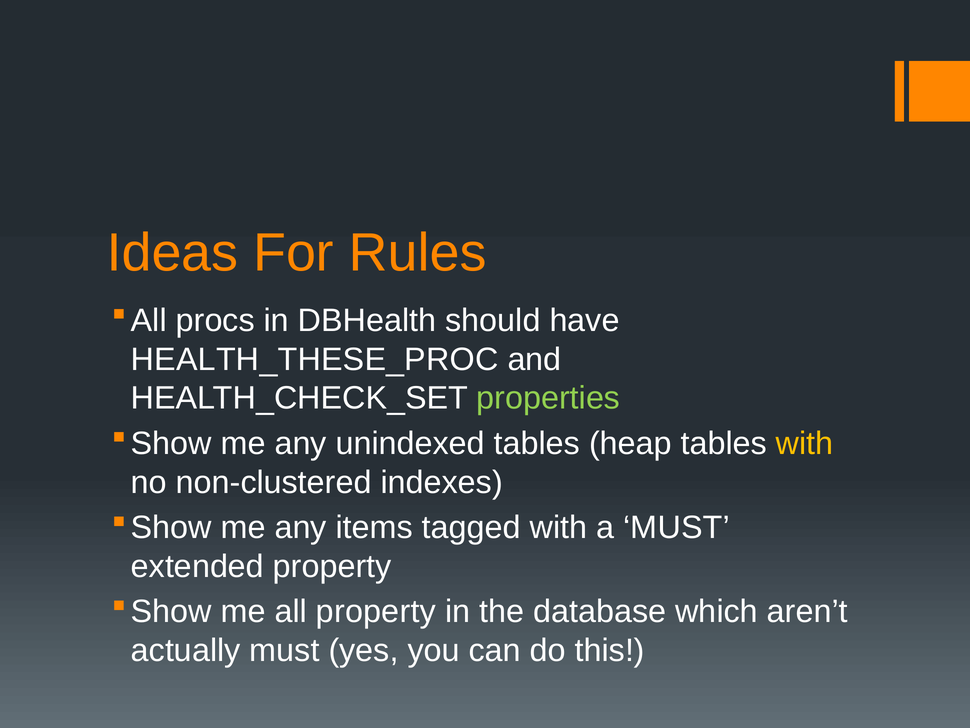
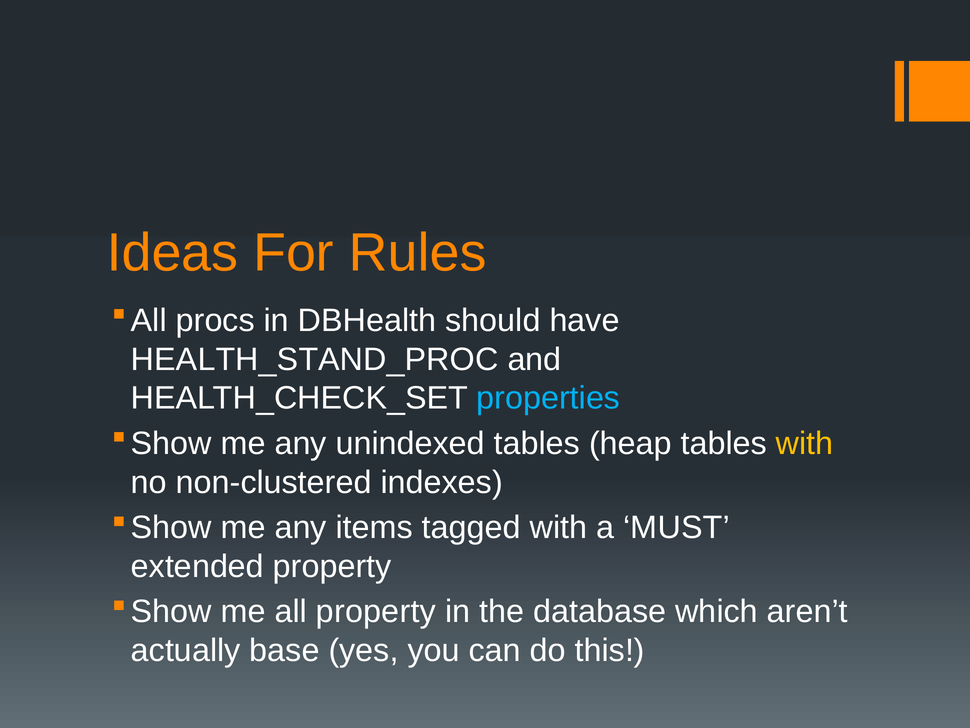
HEALTH_THESE_PROC: HEALTH_THESE_PROC -> HEALTH_STAND_PROC
properties colour: light green -> light blue
actually must: must -> base
